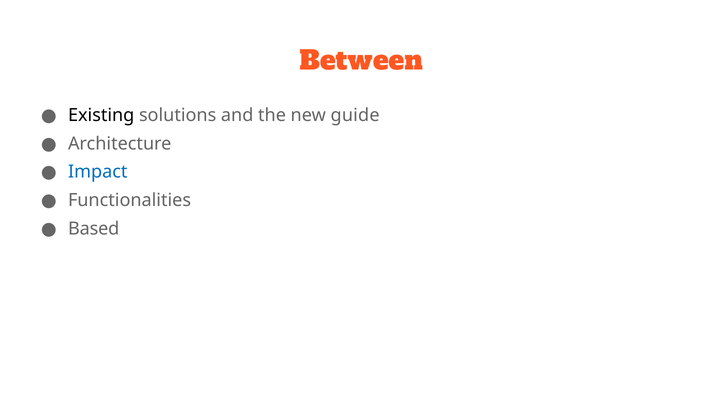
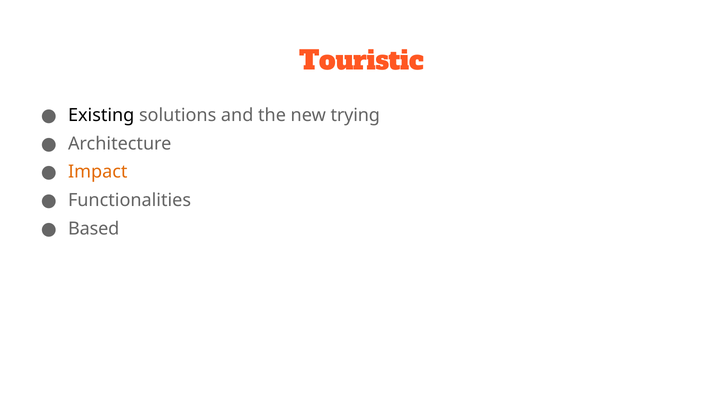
Between: Between -> Touristic
guide: guide -> trying
Impact colour: blue -> orange
